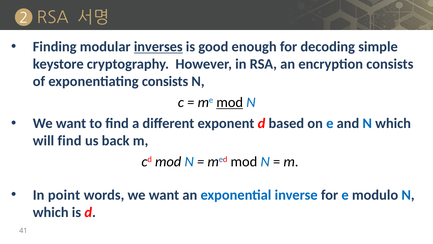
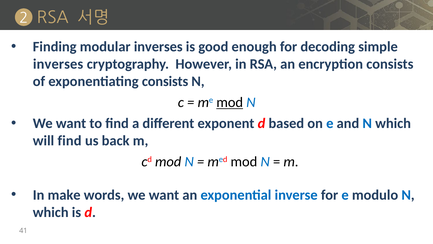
inverses at (158, 47) underline: present -> none
keystore at (58, 64): keystore -> inverses
point: point -> make
